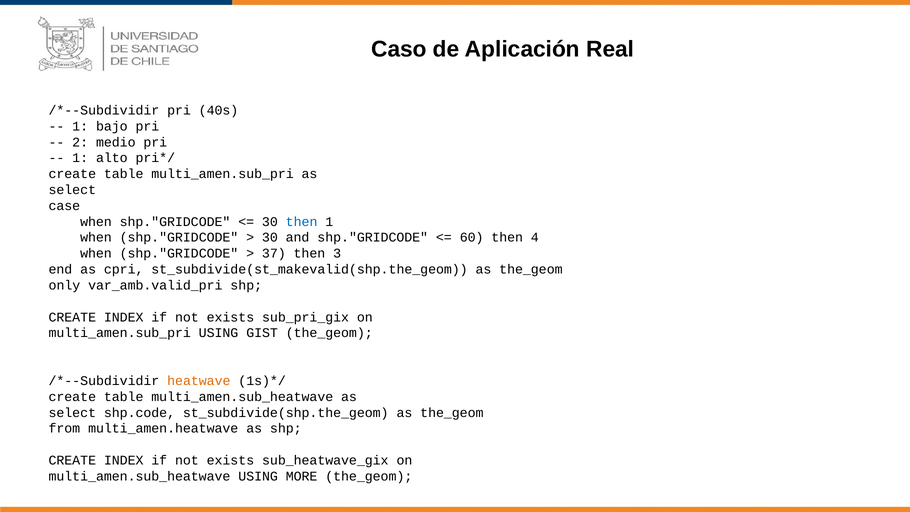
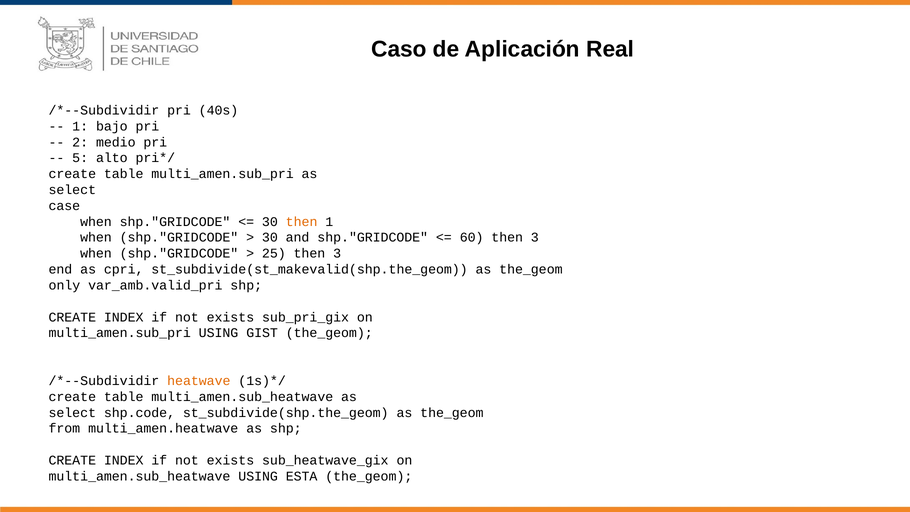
1 at (80, 158): 1 -> 5
then at (302, 222) colour: blue -> orange
60 then 4: 4 -> 3
37: 37 -> 25
MORE: MORE -> ESTA
